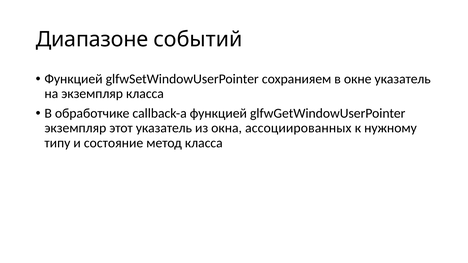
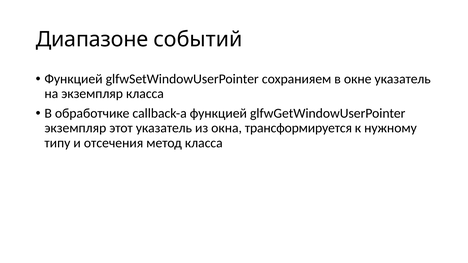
ассоциированных: ассоциированных -> трансформируется
состояние: состояние -> отсечения
